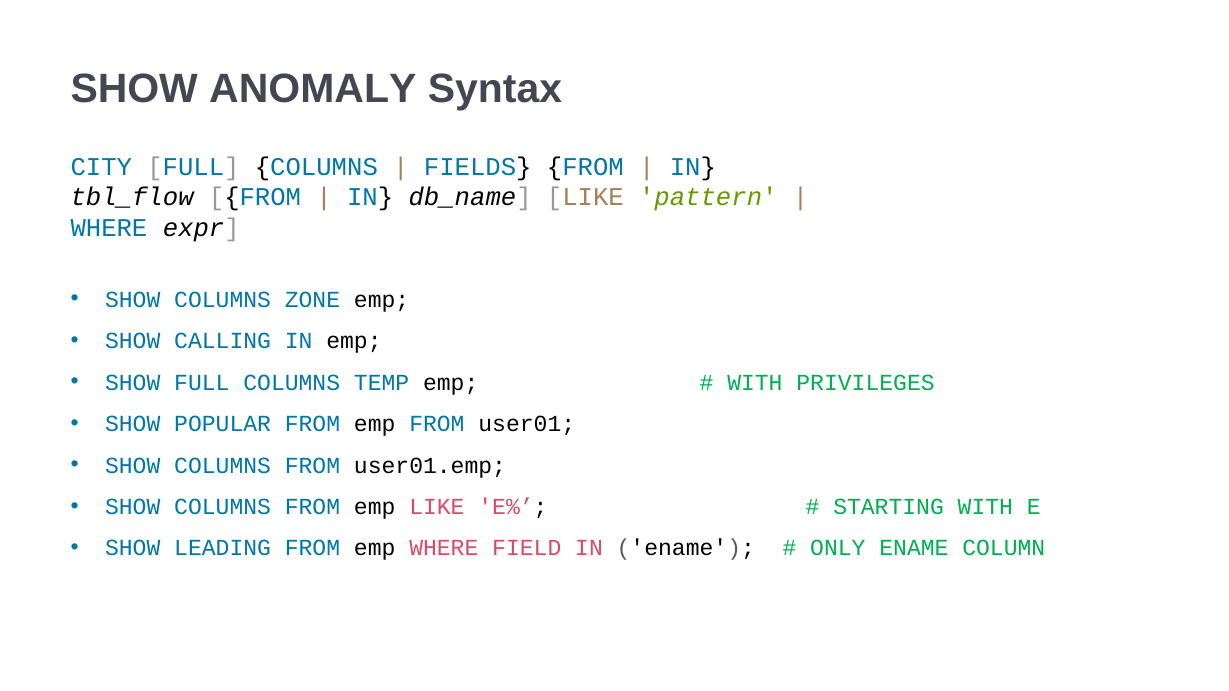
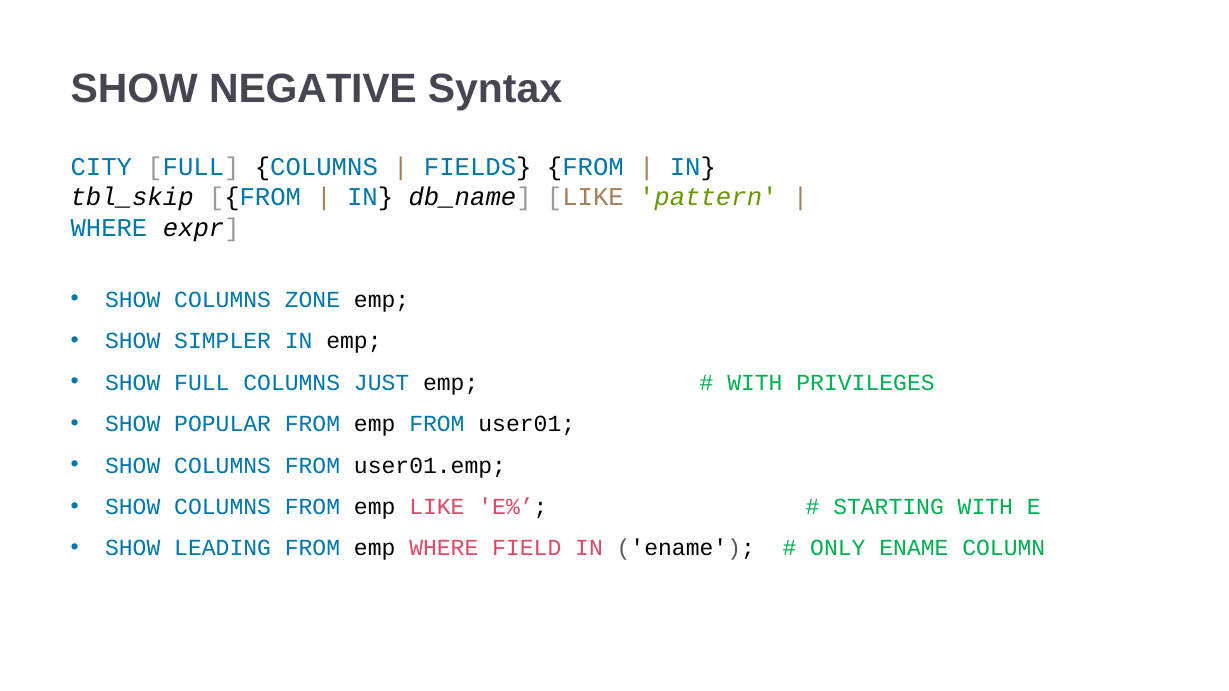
ANOMALY: ANOMALY -> NEGATIVE
tbl_flow: tbl_flow -> tbl_skip
CALLING: CALLING -> SIMPLER
TEMP: TEMP -> JUST
